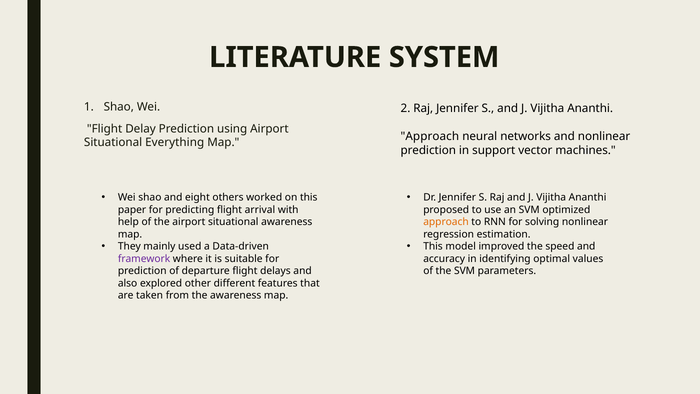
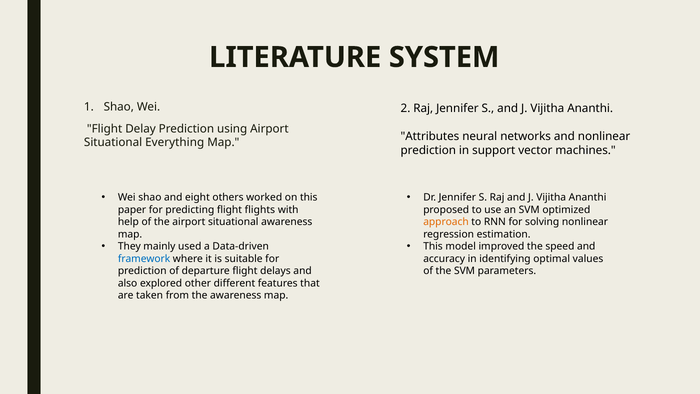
Approach at (430, 136): Approach -> Attributes
arrival: arrival -> flights
framework colour: purple -> blue
